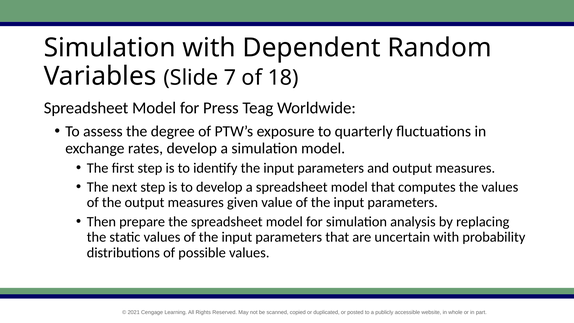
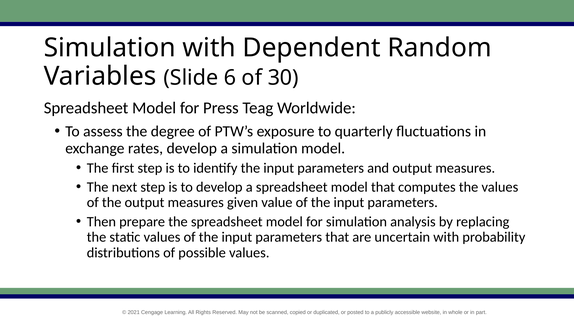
7: 7 -> 6
18: 18 -> 30
